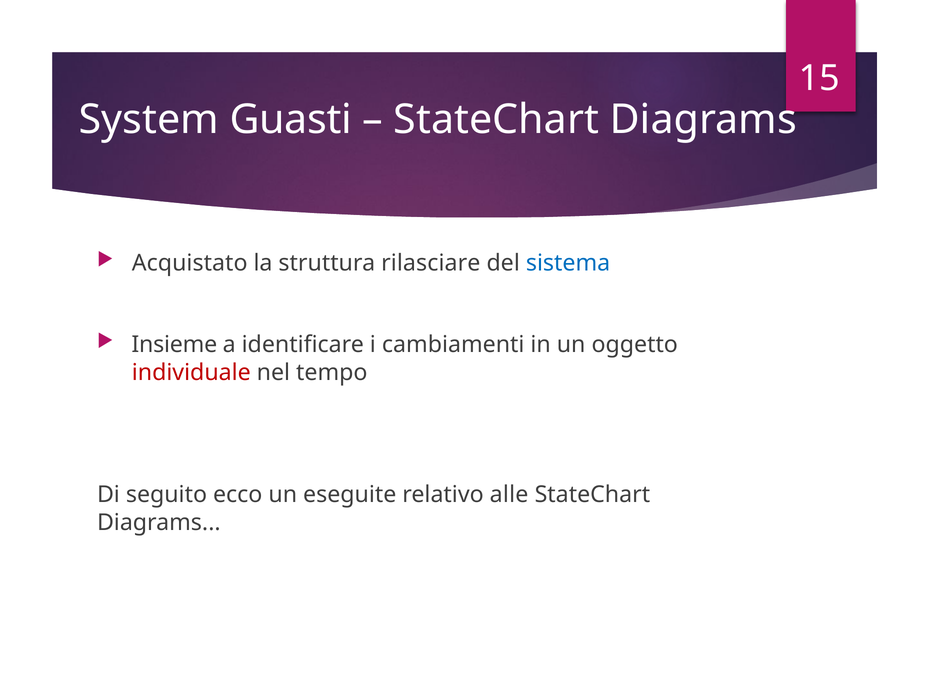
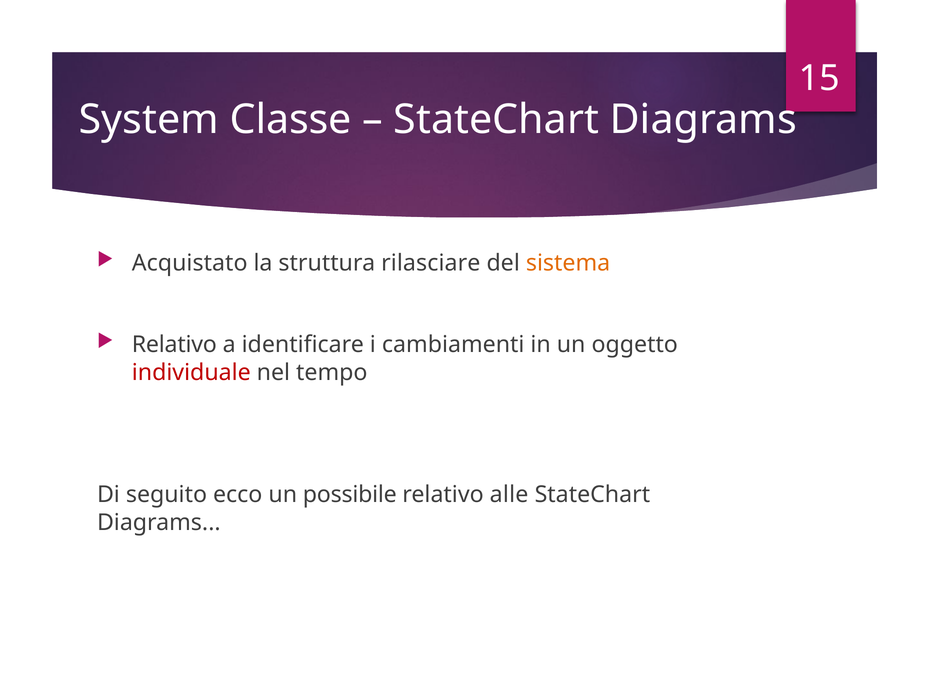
Guasti: Guasti -> Classe
sistema colour: blue -> orange
Insieme at (174, 345): Insieme -> Relativo
eseguite: eseguite -> possibile
